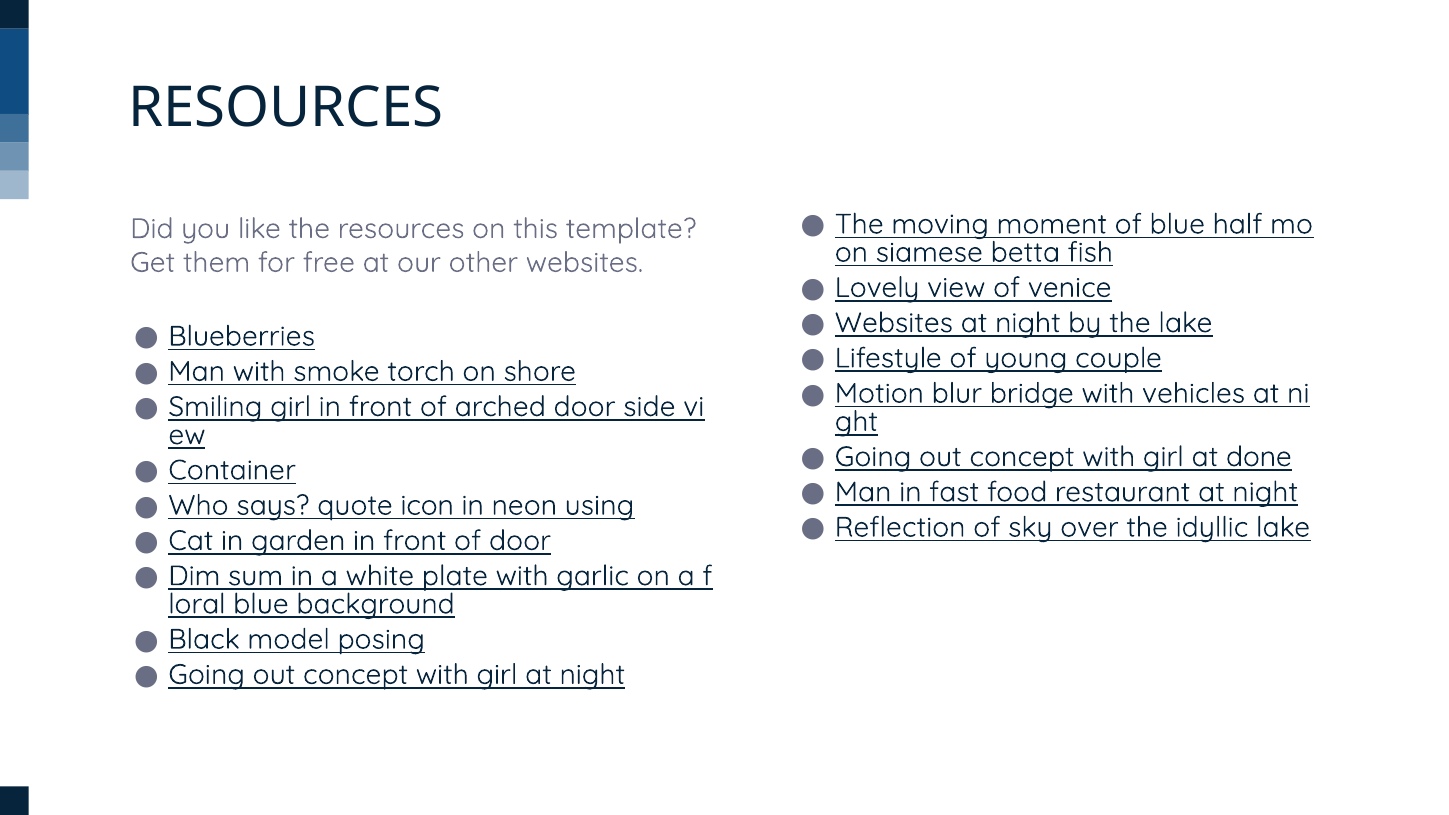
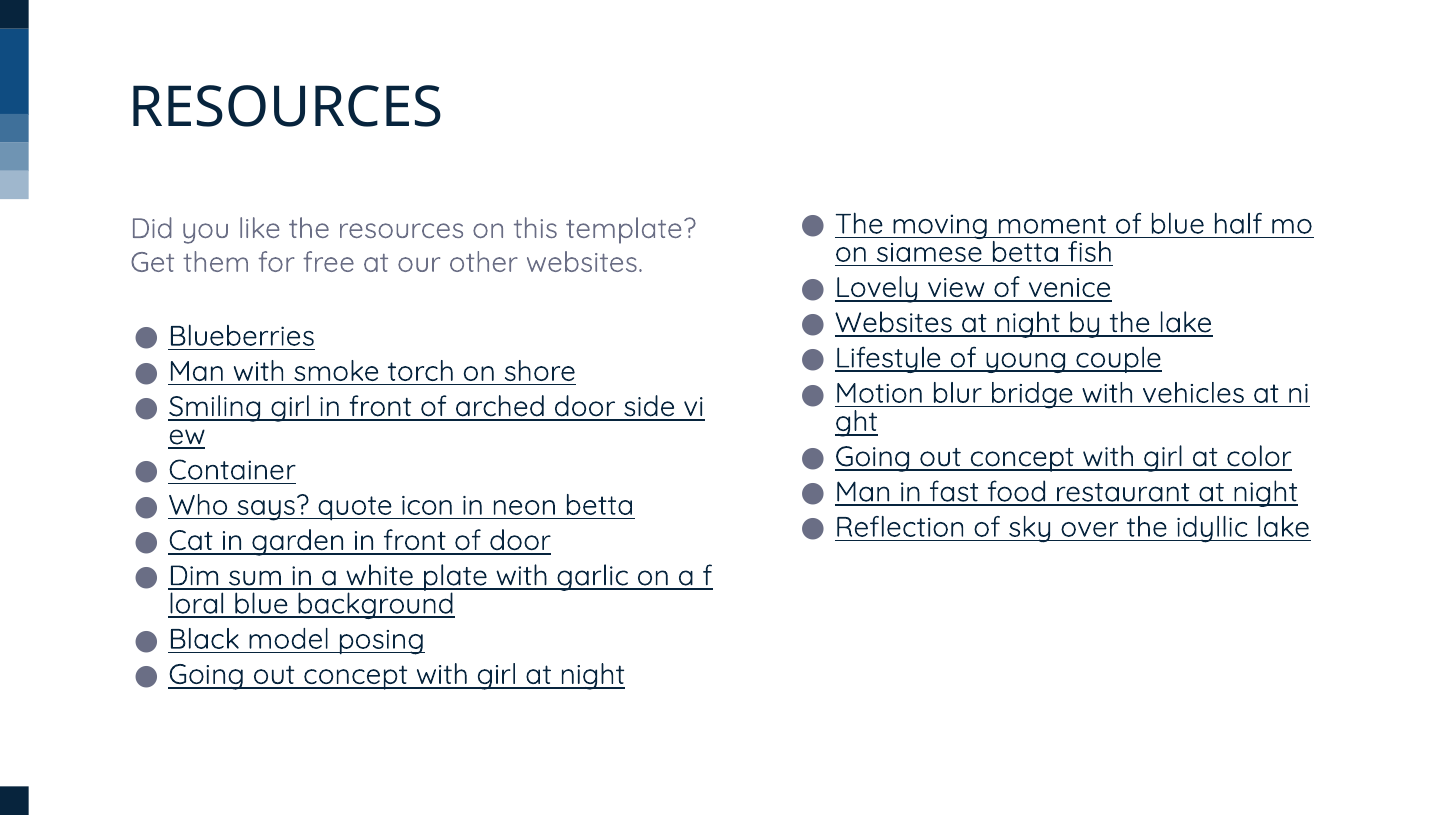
done: done -> color
neon using: using -> betta
